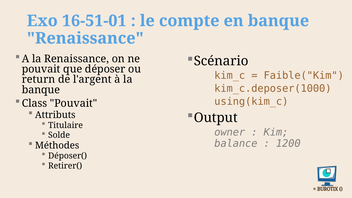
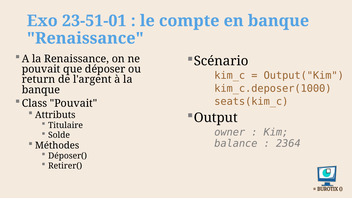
16-51-01: 16-51-01 -> 23-51-01
Faible("Kim: Faible("Kim -> Output("Kim
using(kim_c: using(kim_c -> seats(kim_c
1200: 1200 -> 2364
